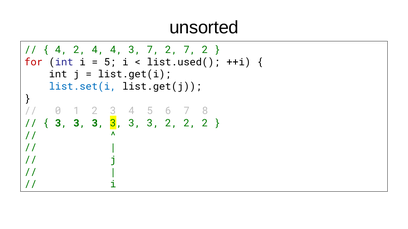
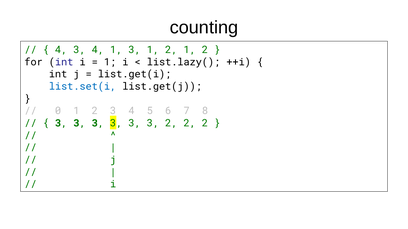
unsorted: unsorted -> counting
4 2: 2 -> 3
4 4: 4 -> 1
3 7: 7 -> 1
2 7: 7 -> 1
for colour: red -> black
5 at (110, 62): 5 -> 1
list.used(: list.used( -> list.lazy(
